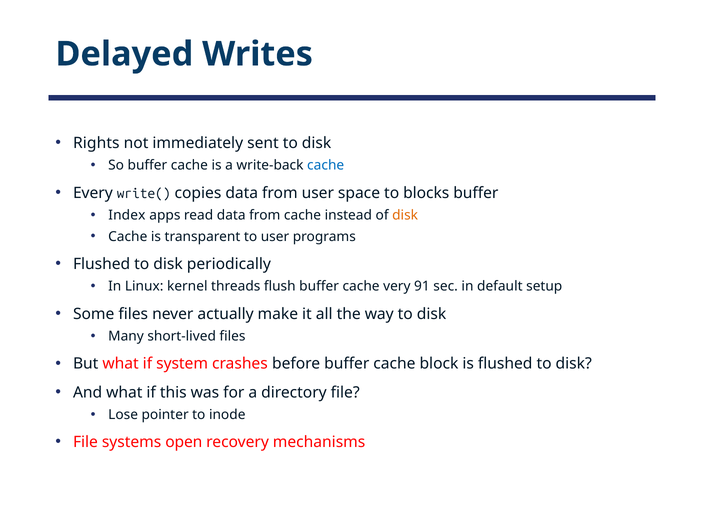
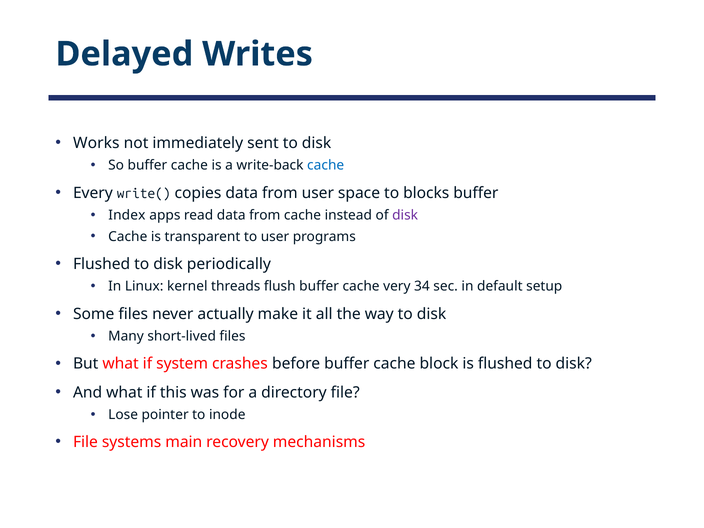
Rights: Rights -> Works
disk at (405, 215) colour: orange -> purple
91: 91 -> 34
open: open -> main
